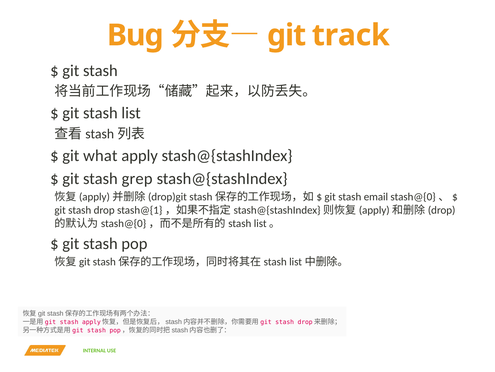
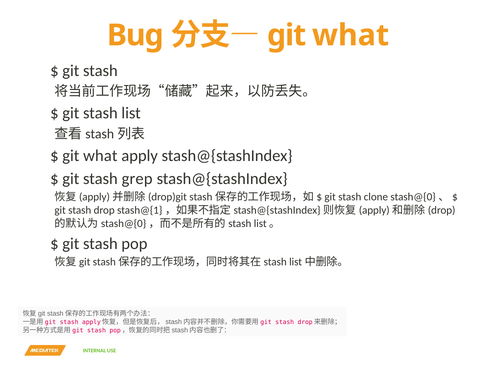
track at (351, 35): track -> what
email: email -> clone
